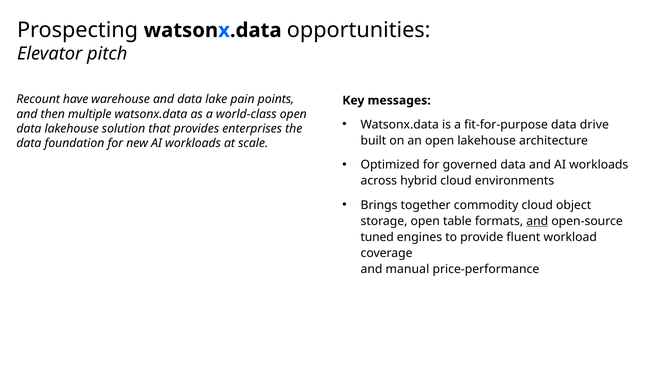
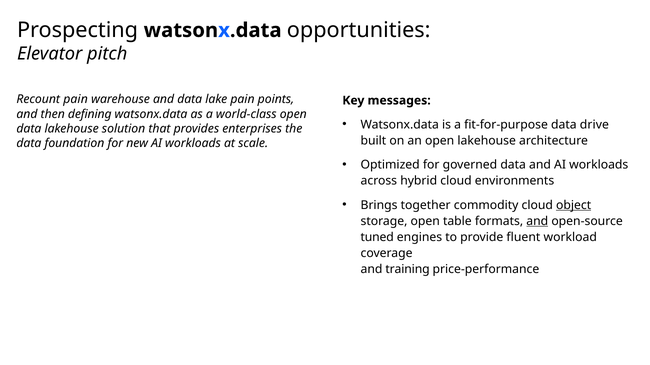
Recount have: have -> pain
multiple: multiple -> defining
object underline: none -> present
manual: manual -> training
